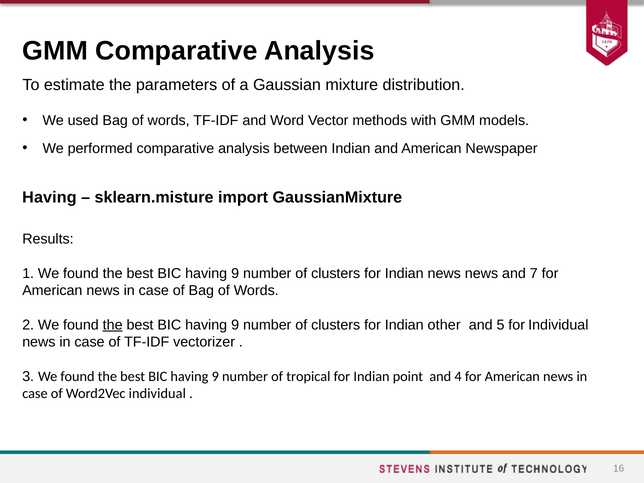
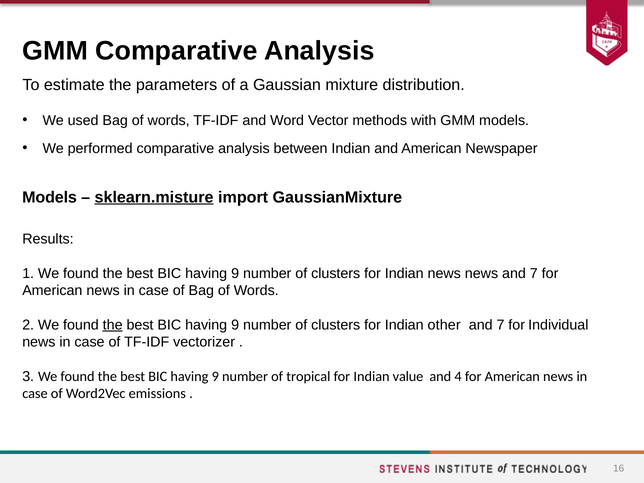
Having at (49, 197): Having -> Models
sklearn.misture underline: none -> present
5 at (501, 325): 5 -> 7
point: point -> value
Word2Vec individual: individual -> emissions
